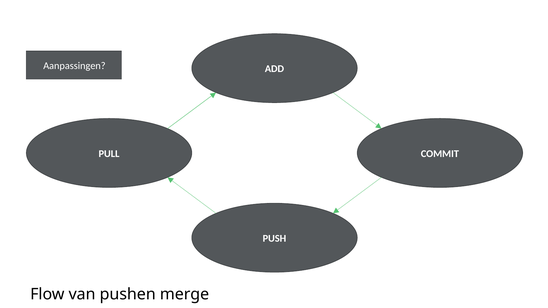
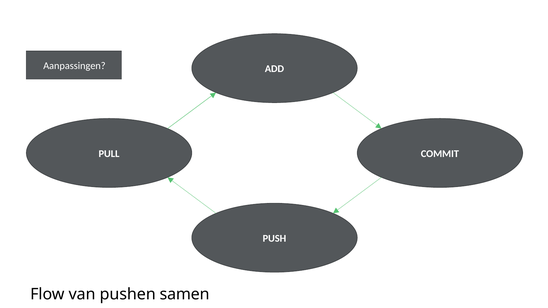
merge: merge -> samen
